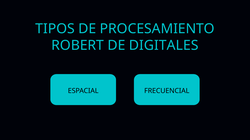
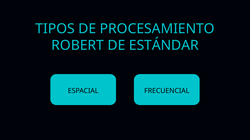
DIGITALES: DIGITALES -> ESTÁNDAR
